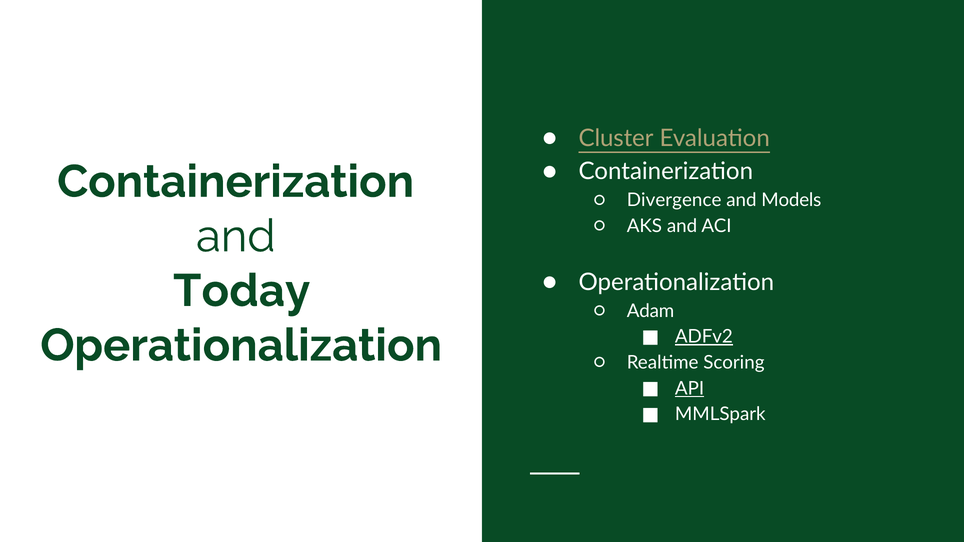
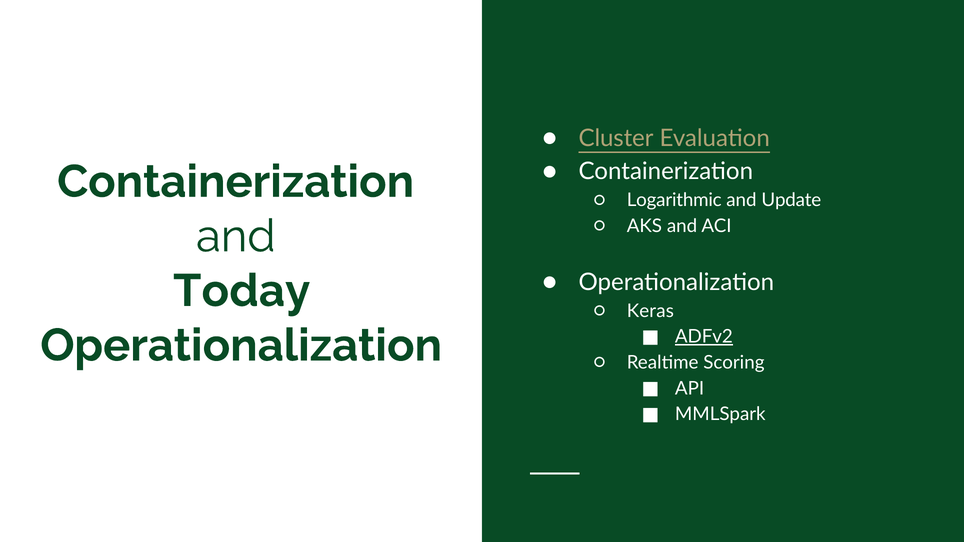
Divergence: Divergence -> Logarithmic
Models: Models -> Update
Adam: Adam -> Keras
API underline: present -> none
